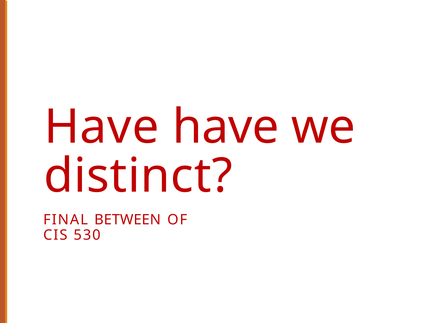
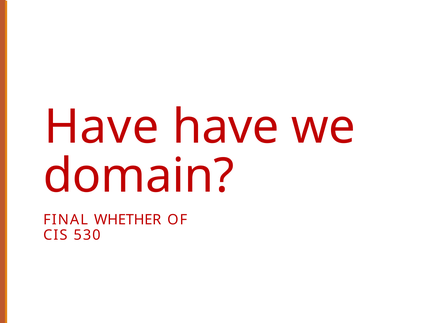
distinct: distinct -> domain
BETWEEN: BETWEEN -> WHETHER
